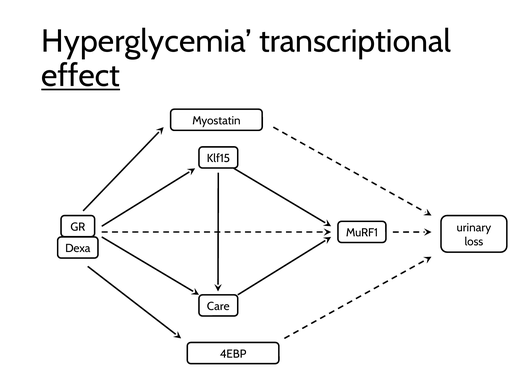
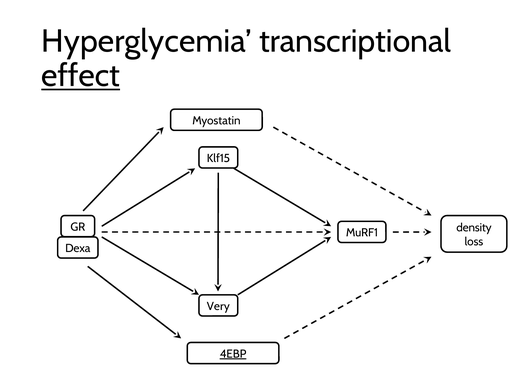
urinary: urinary -> density
Care: Care -> Very
4EBP underline: none -> present
